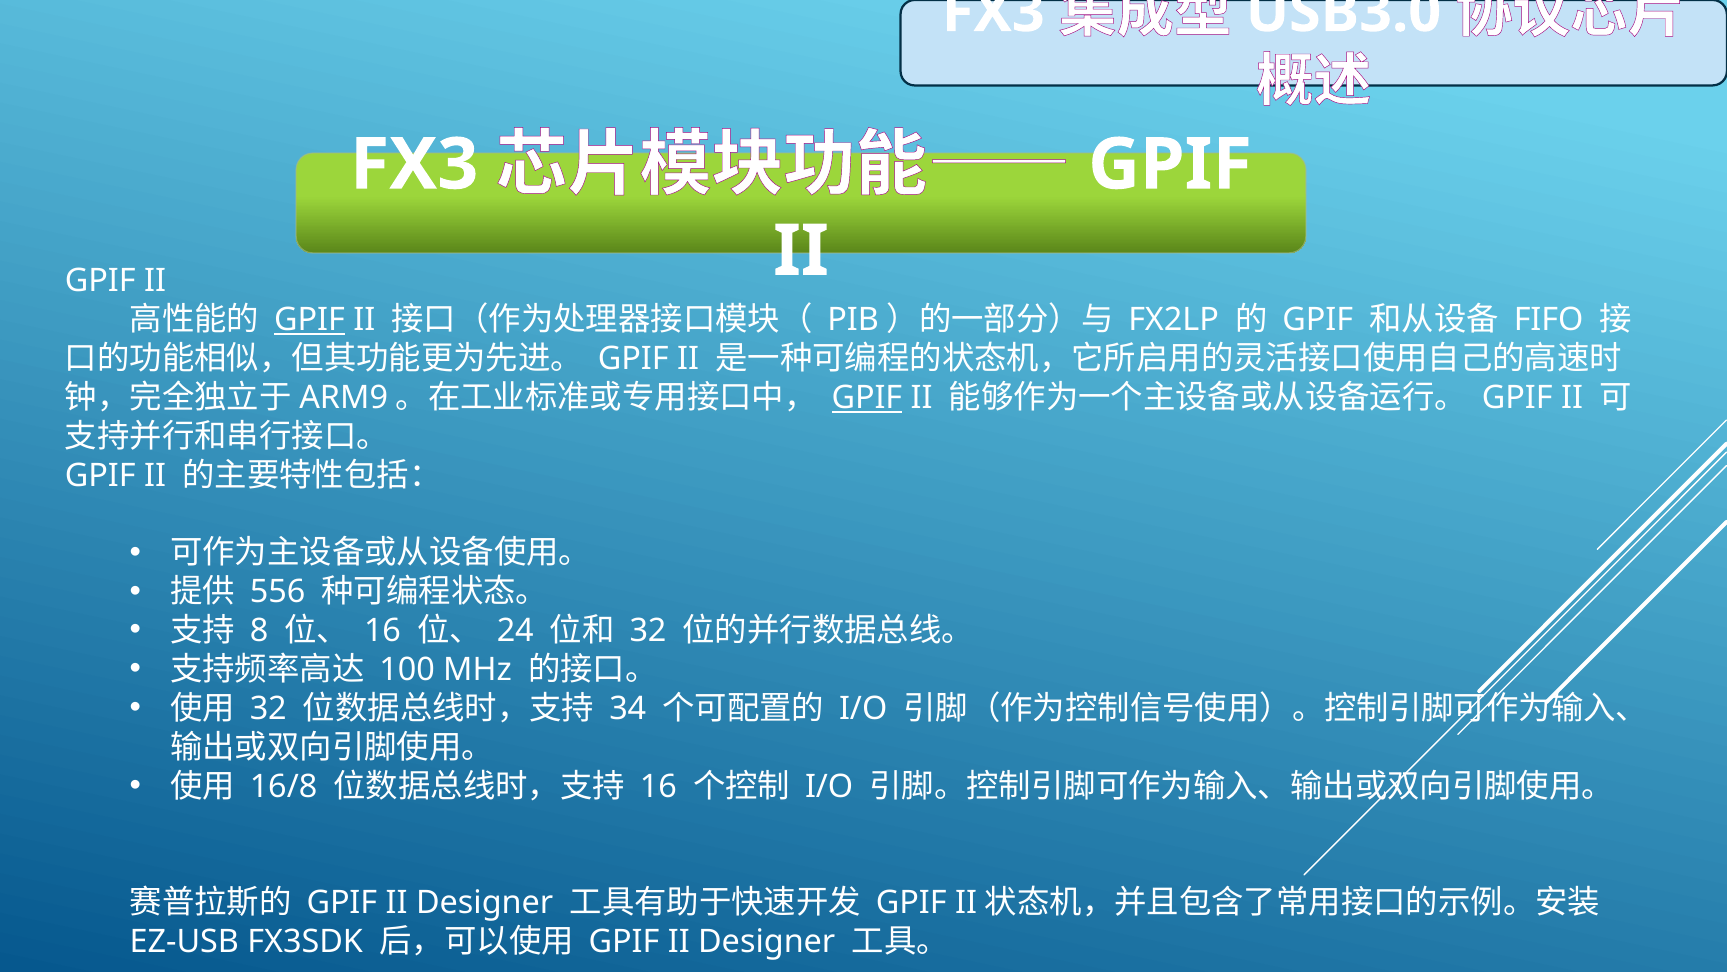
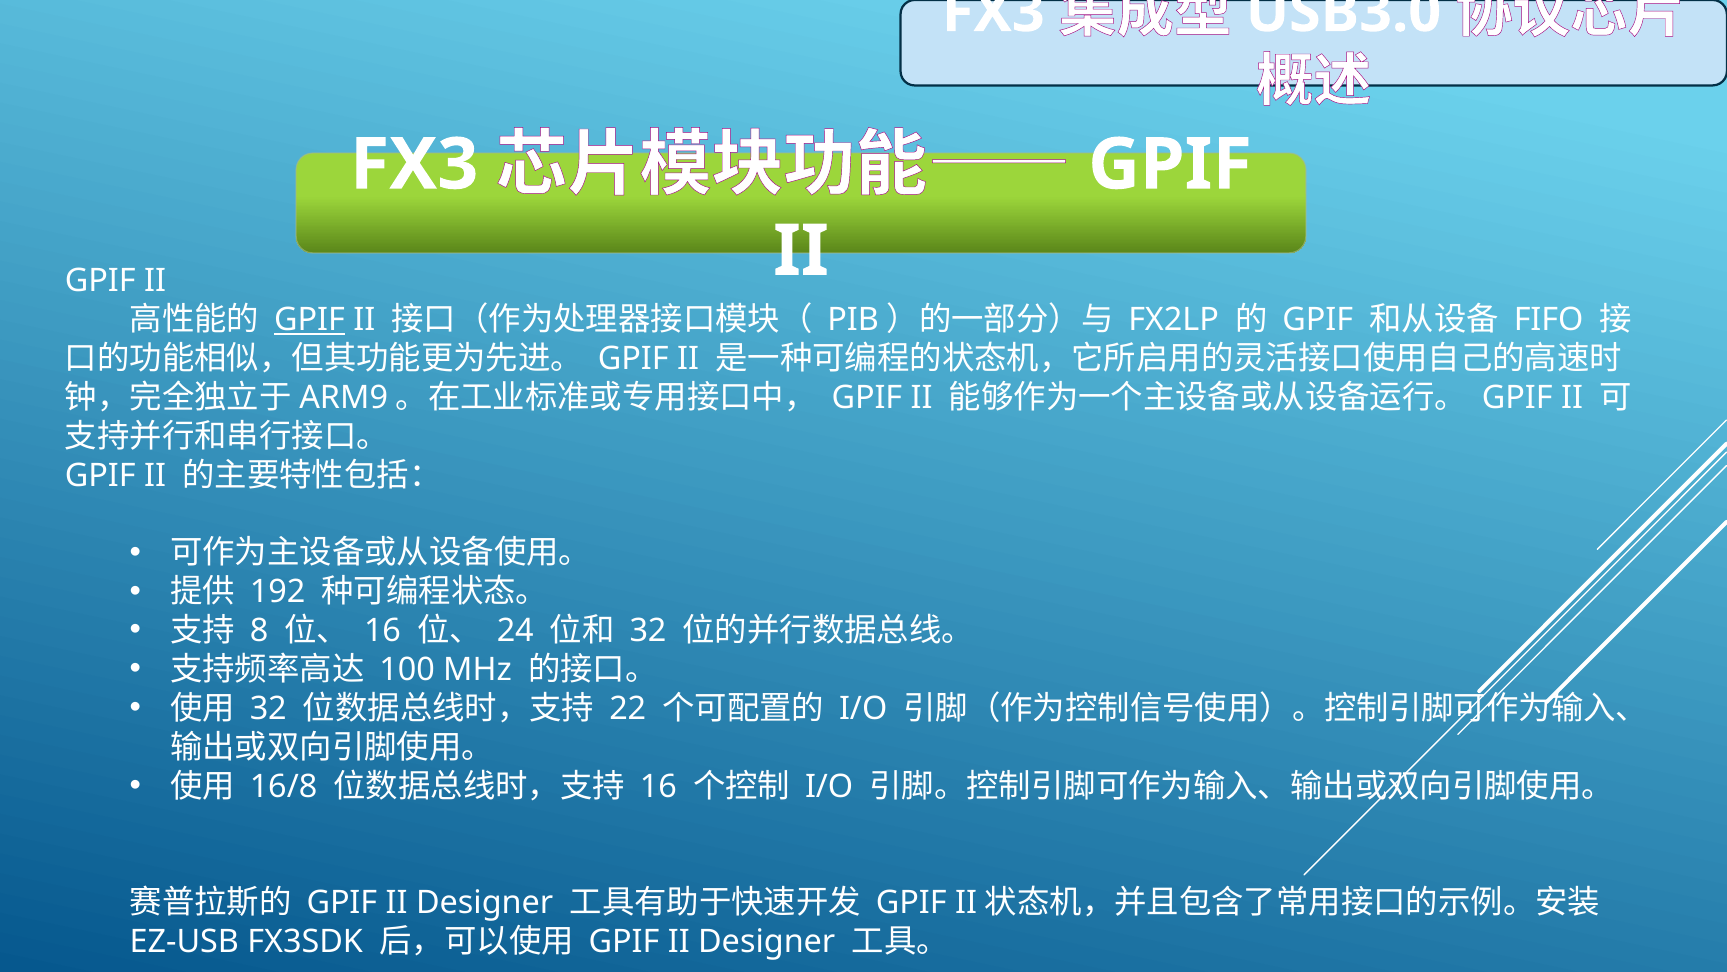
GPIF at (867, 397) underline: present -> none
556: 556 -> 192
34: 34 -> 22
